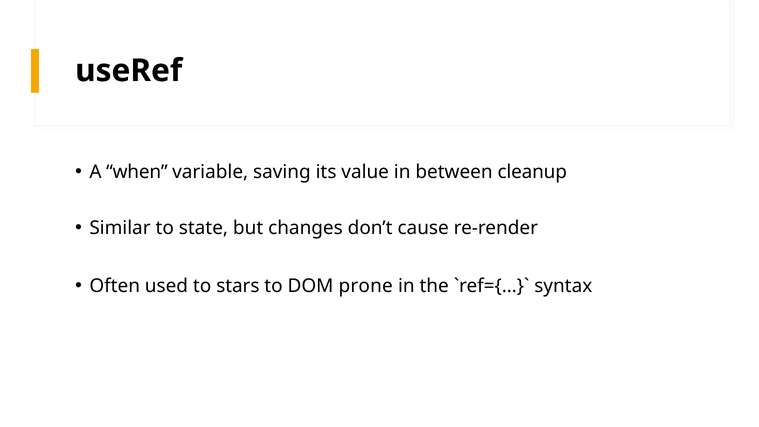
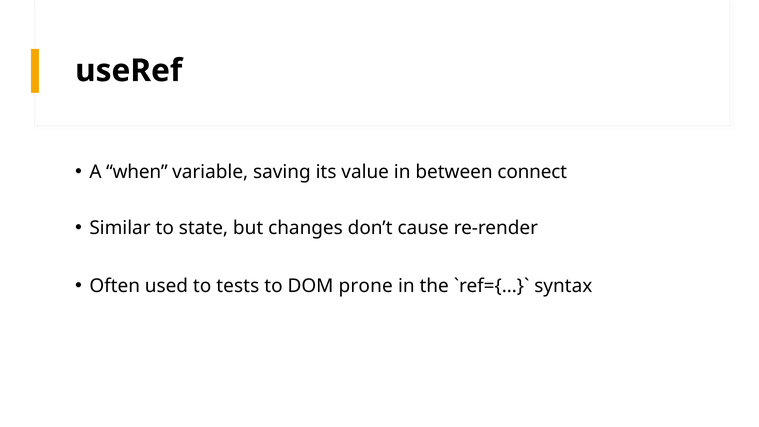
cleanup: cleanup -> connect
stars: stars -> tests
